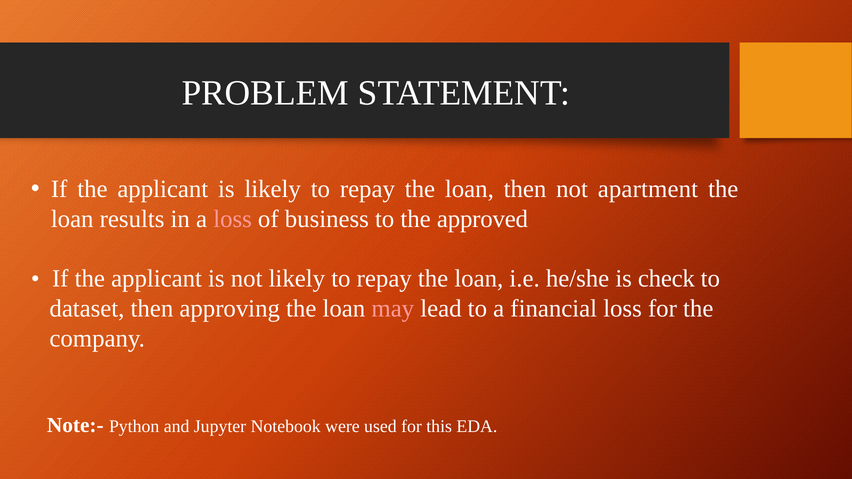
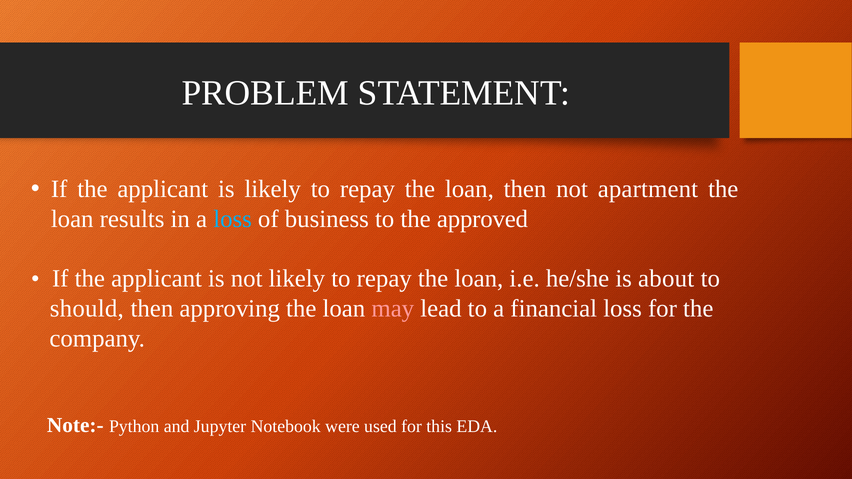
loss at (233, 219) colour: pink -> light blue
check: check -> about
dataset: dataset -> should
